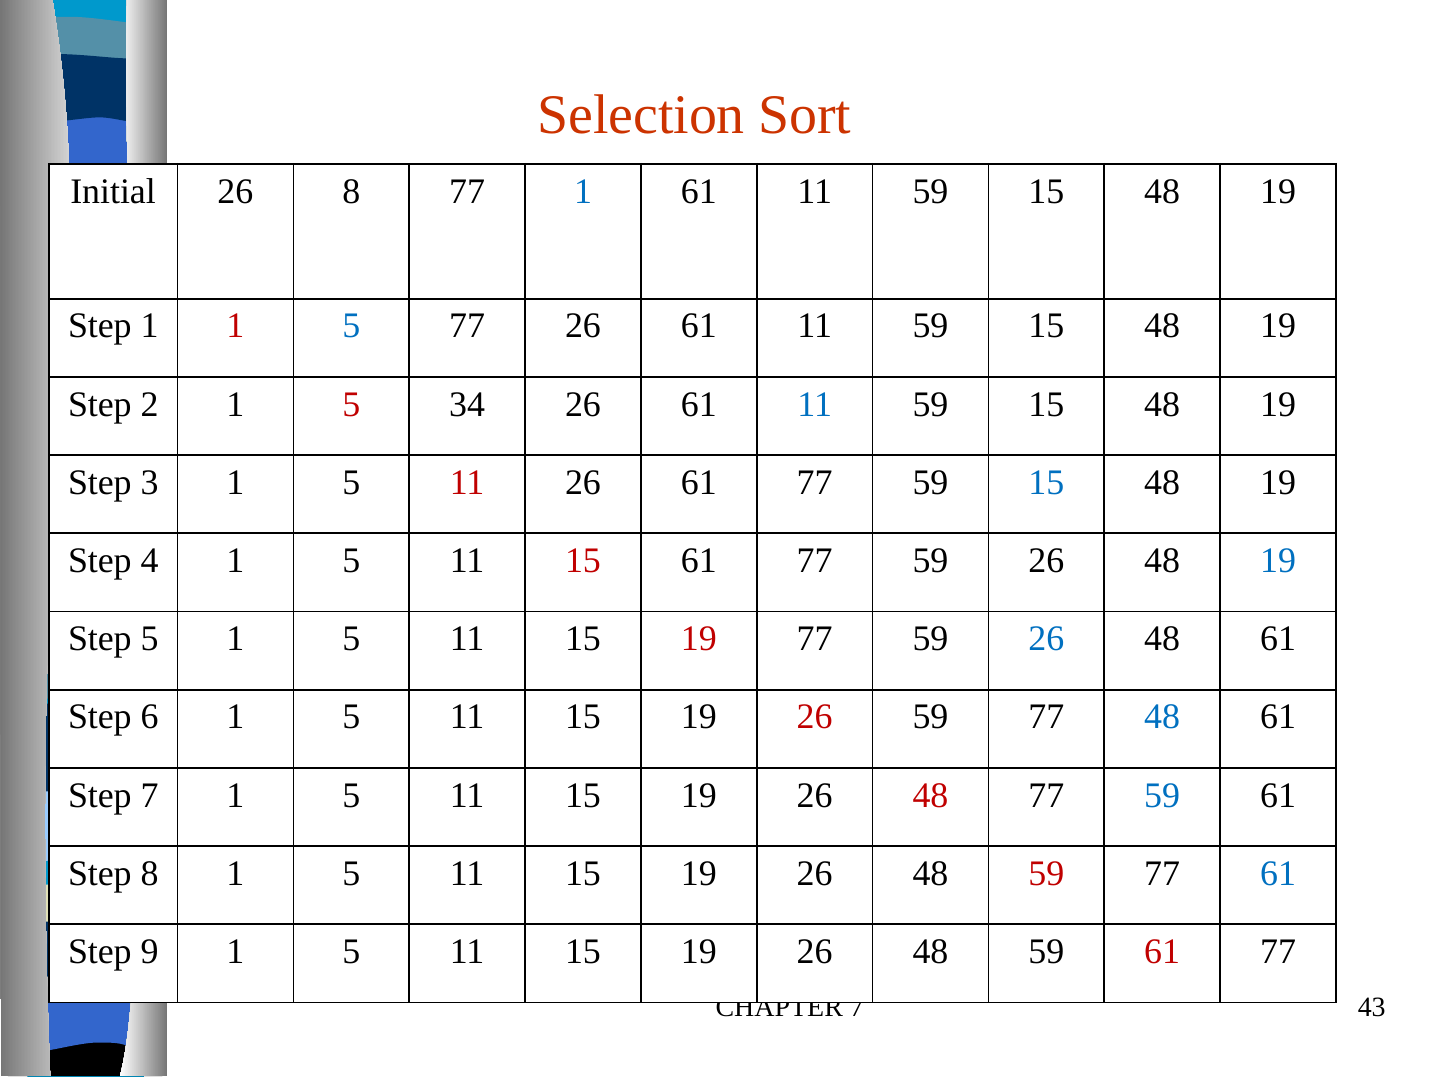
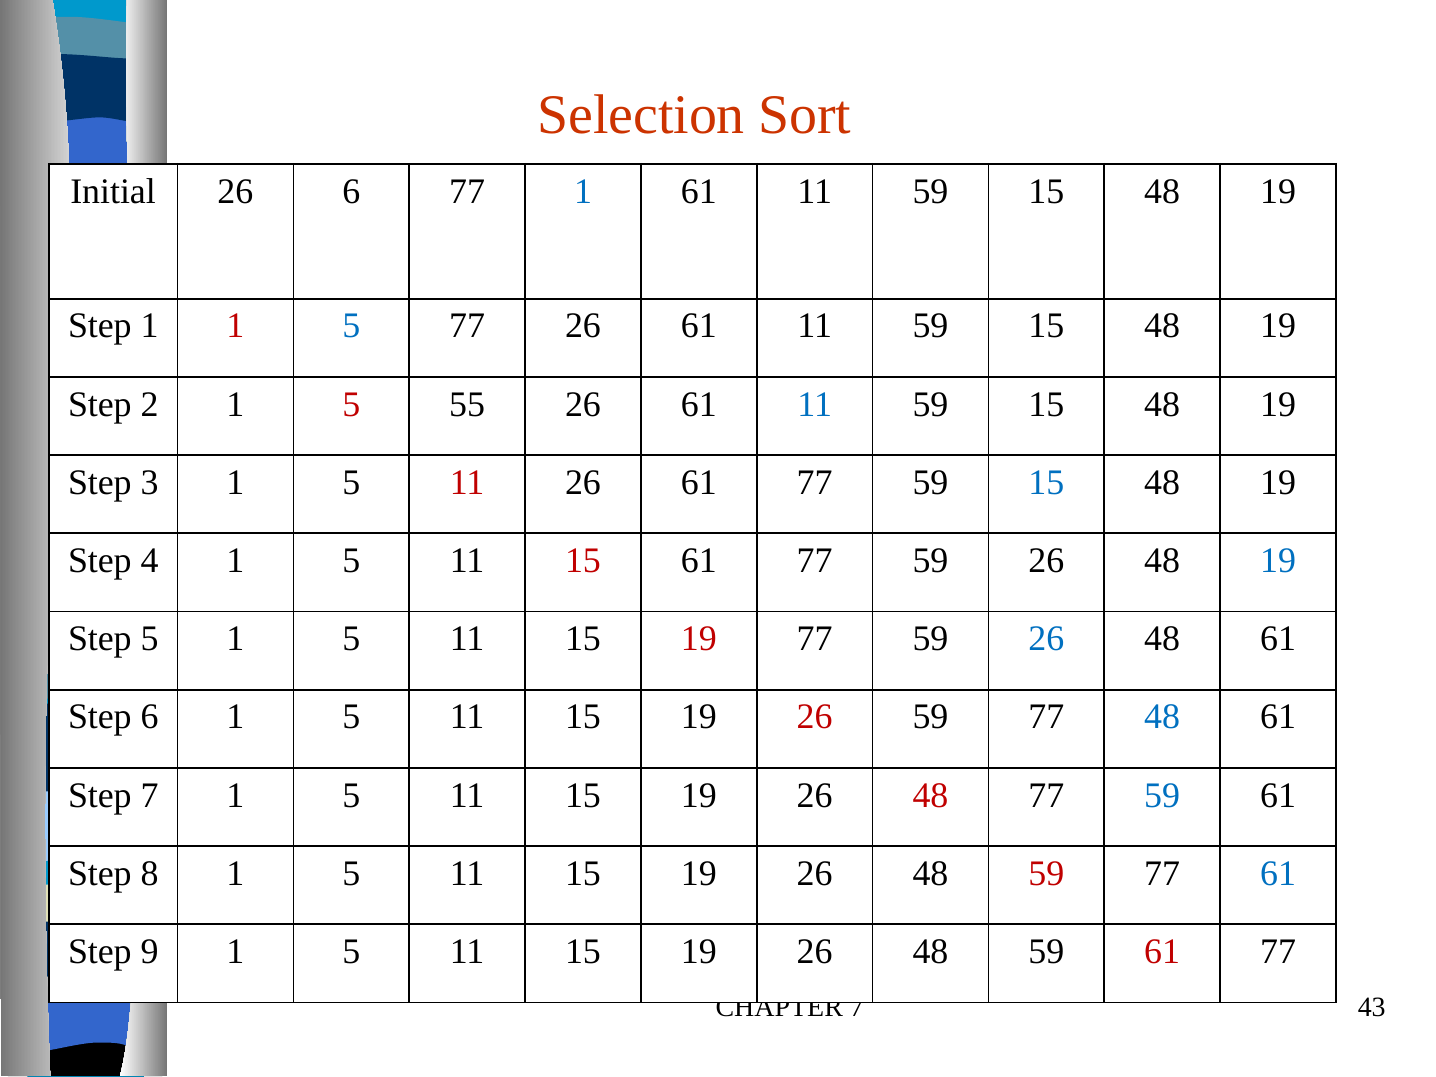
26 8: 8 -> 6
34: 34 -> 55
